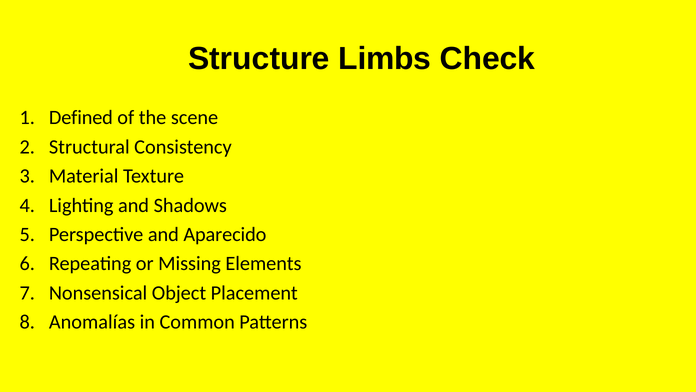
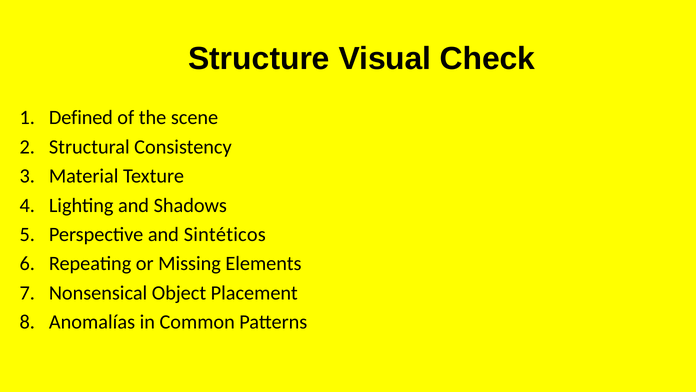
Limbs: Limbs -> Visual
Aparecido: Aparecido -> Sintéticos
